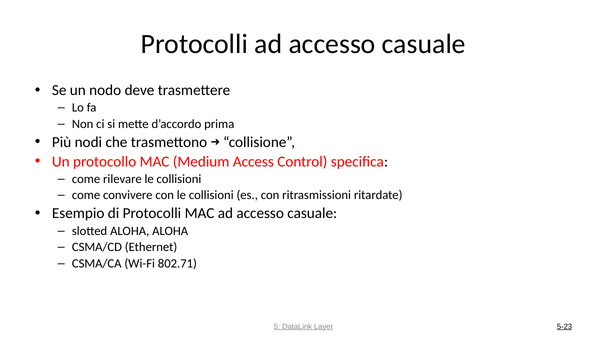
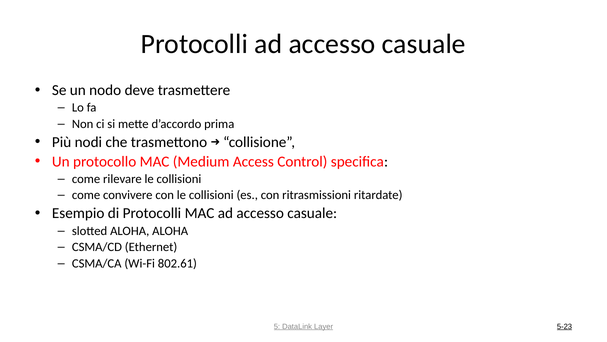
802.71: 802.71 -> 802.61
